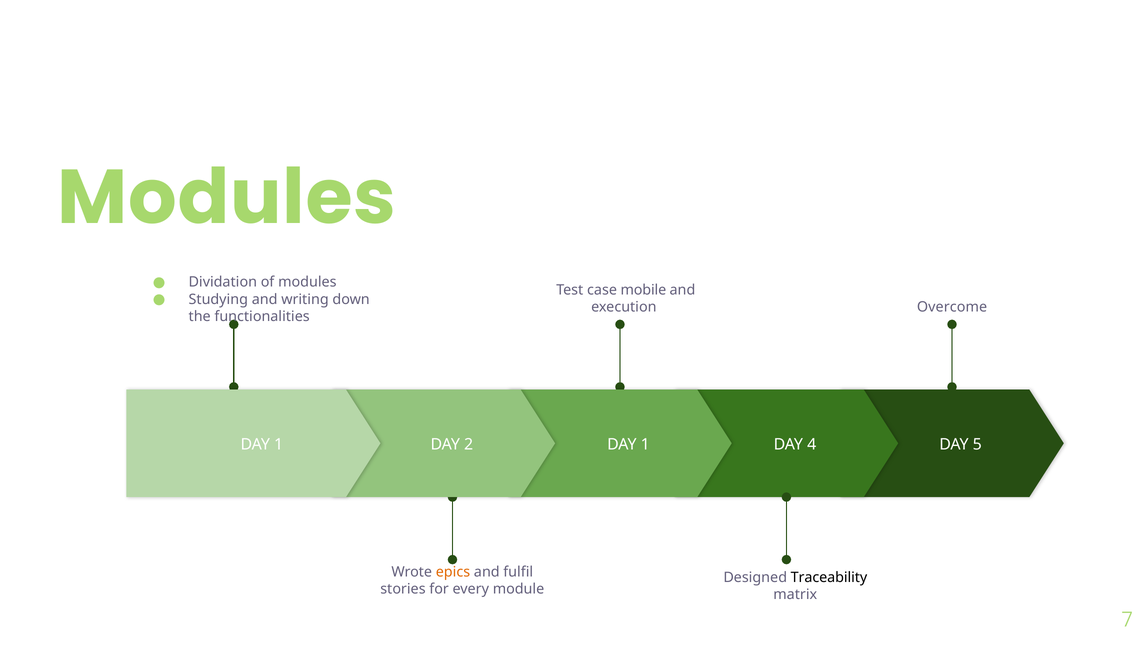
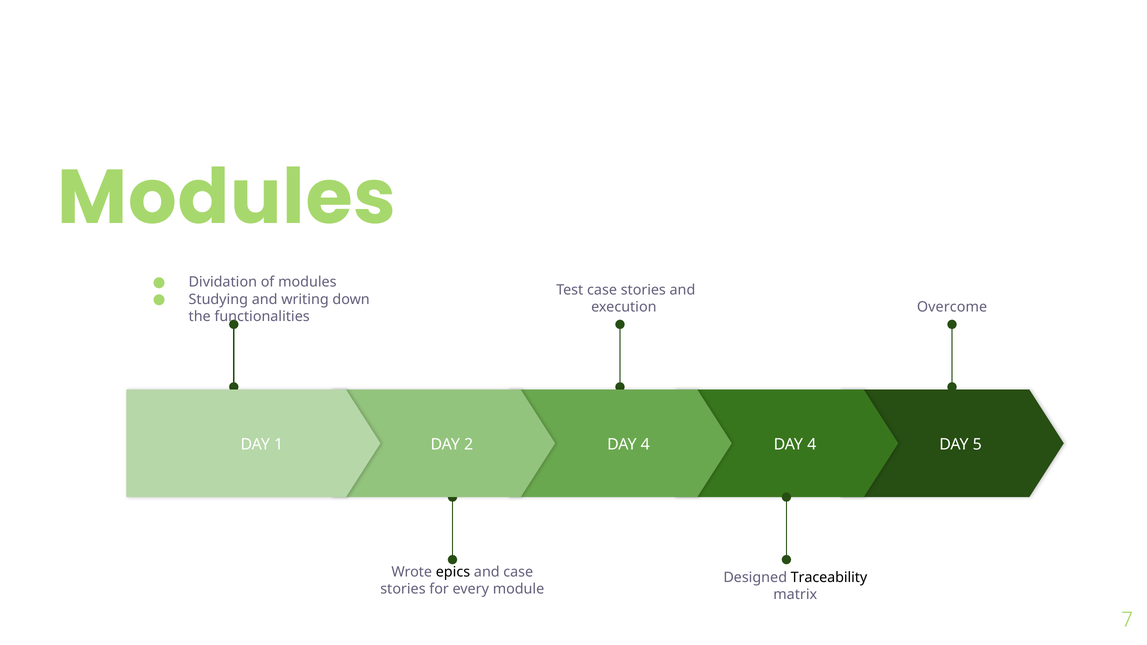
Test case mobile: mobile -> stories
1 at (645, 445): 1 -> 4
epics colour: orange -> black
and fulfil: fulfil -> case
